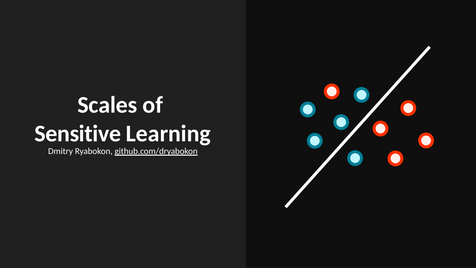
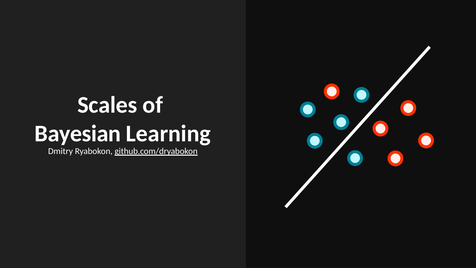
Sensitive: Sensitive -> Bayesian
